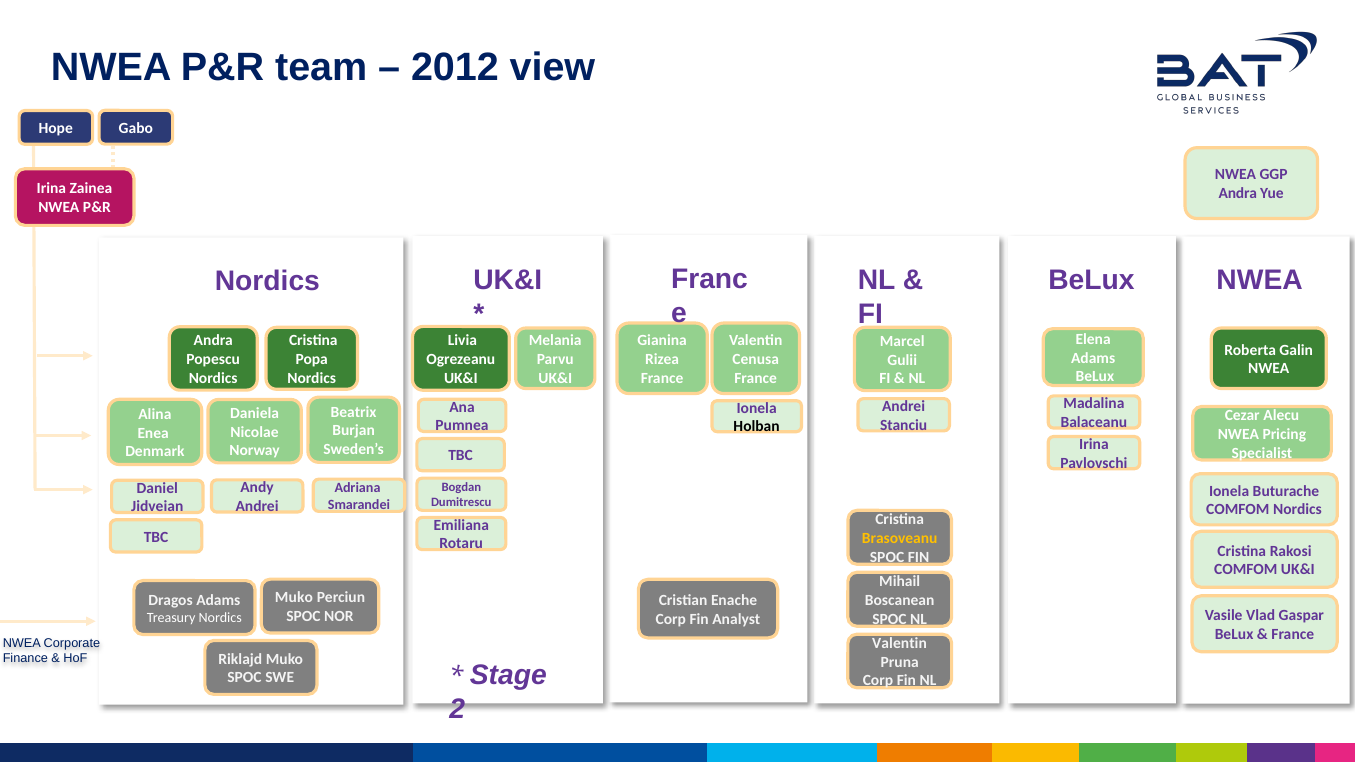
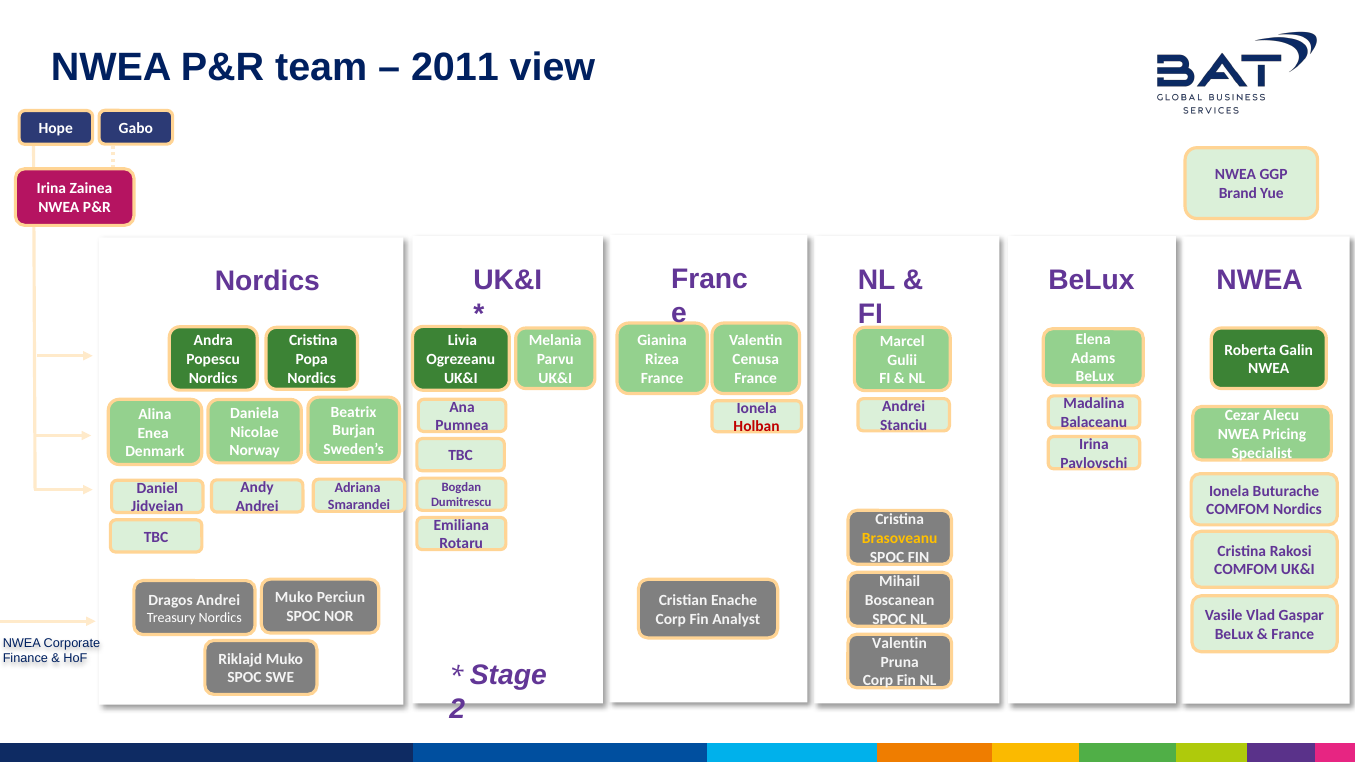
2012: 2012 -> 2011
Andra at (1238, 194): Andra -> Brand
Holban colour: black -> red
Dragos Adams: Adams -> Andrei
